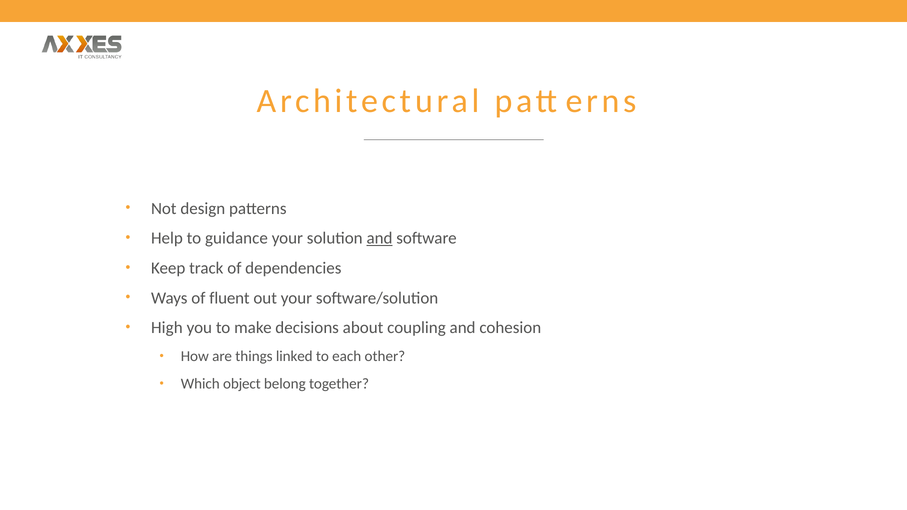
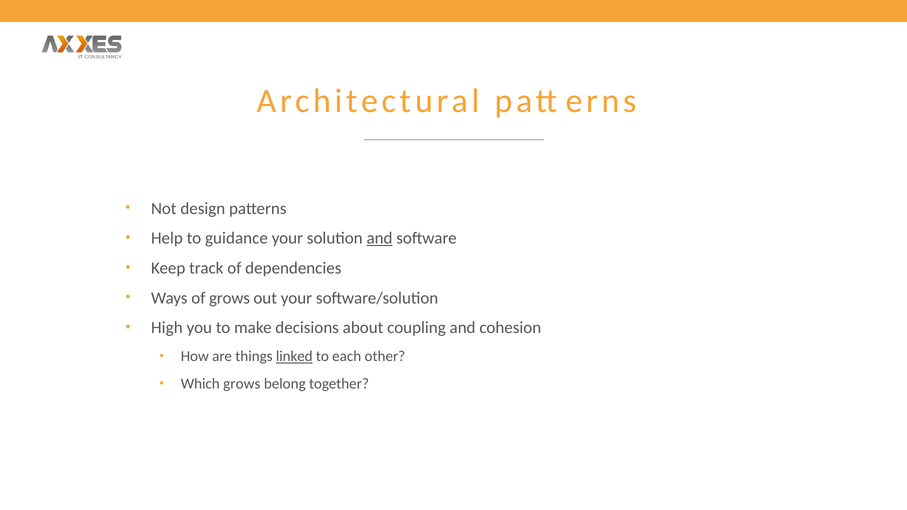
of fluent: fluent -> grows
linked underline: none -> present
Which object: object -> grows
